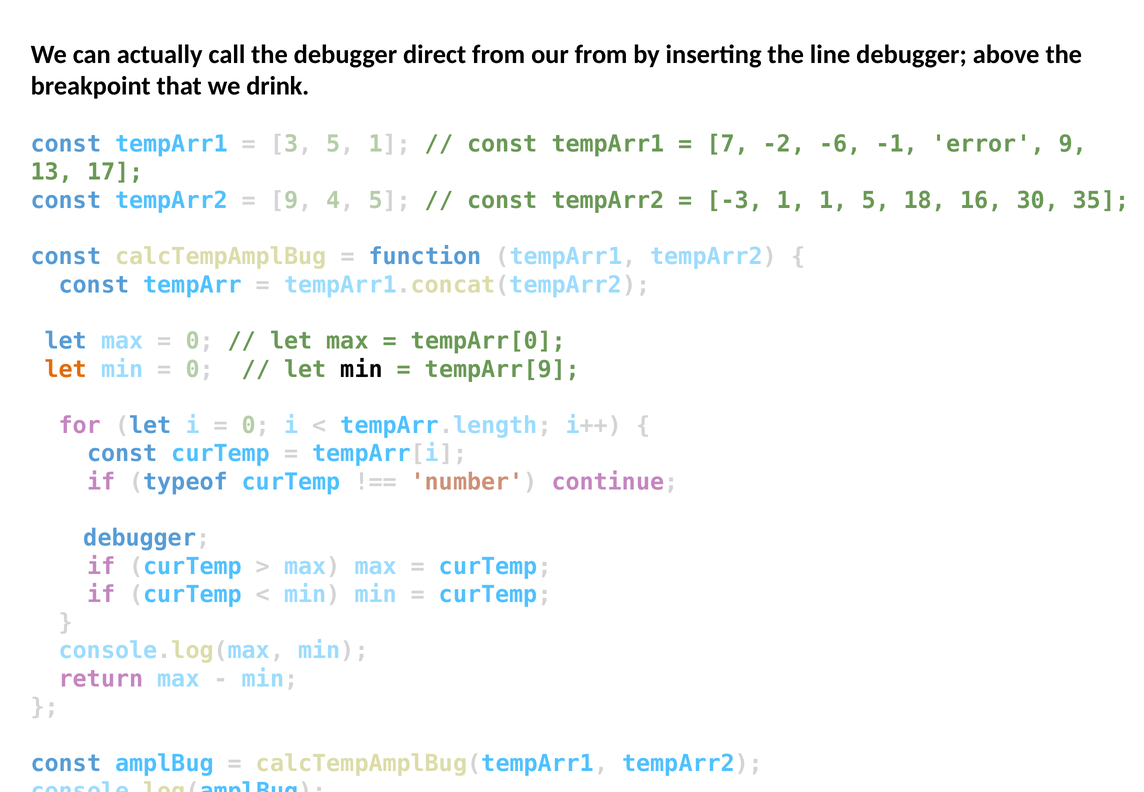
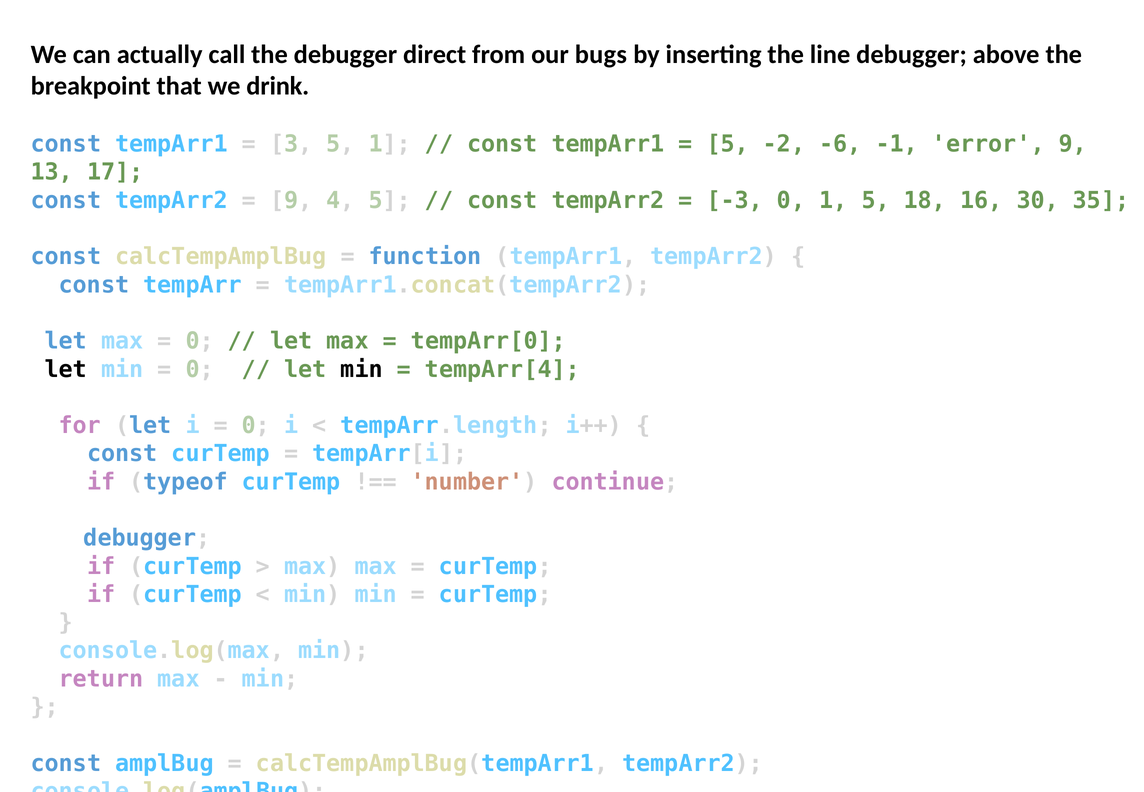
our from: from -> bugs
7 at (728, 144): 7 -> 5
-3 1: 1 -> 0
let at (66, 369) colour: orange -> black
tempArr[9: tempArr[9 -> tempArr[4
